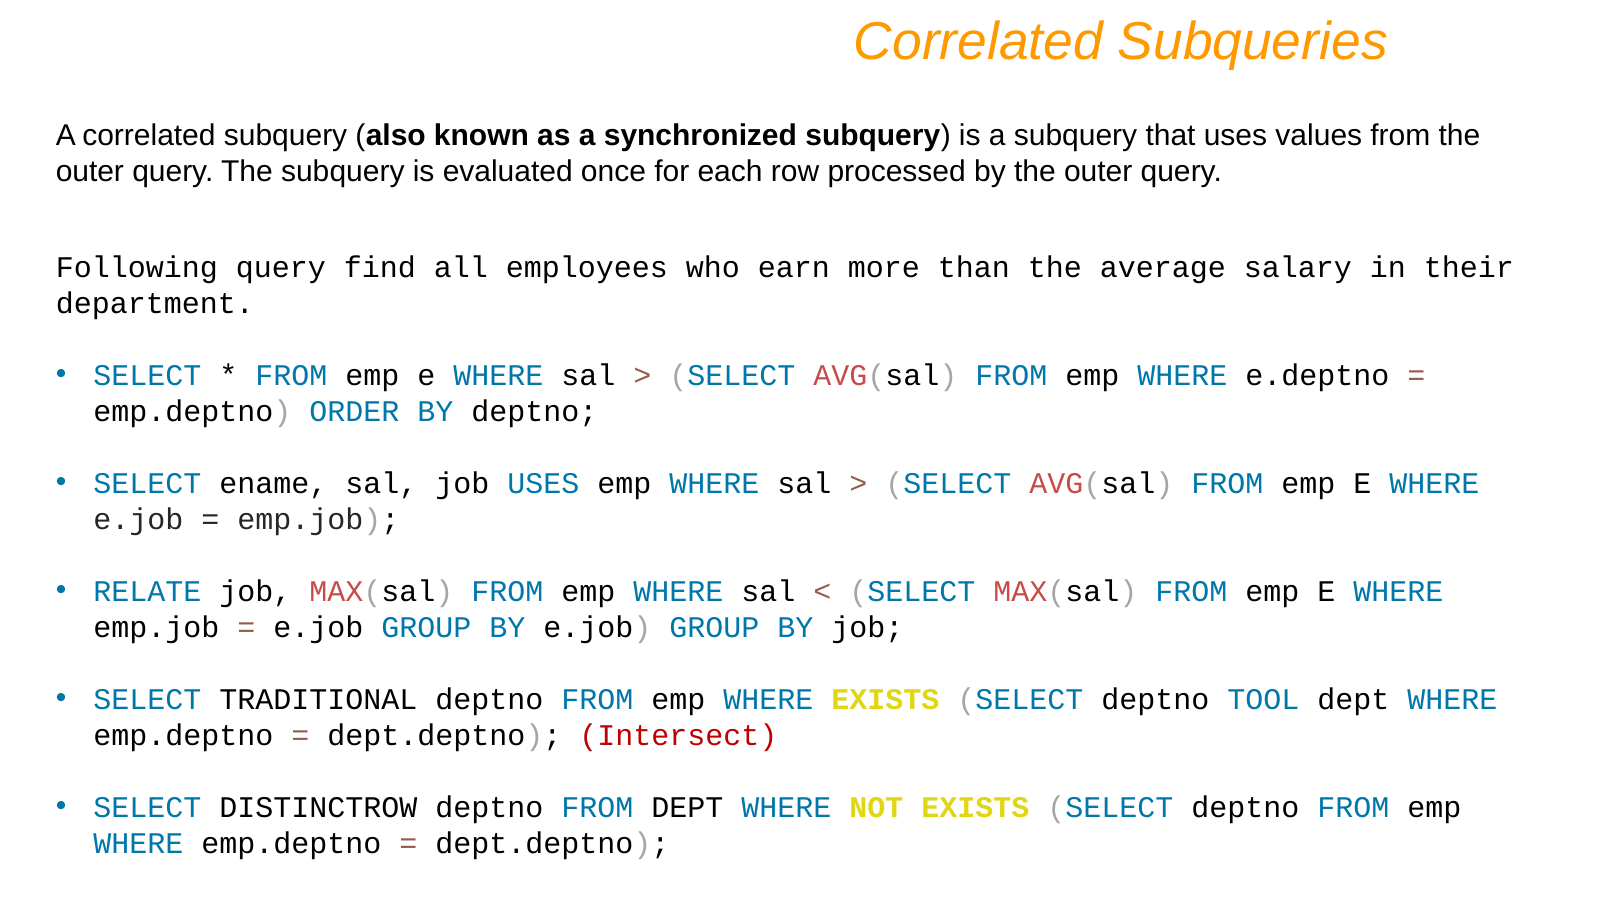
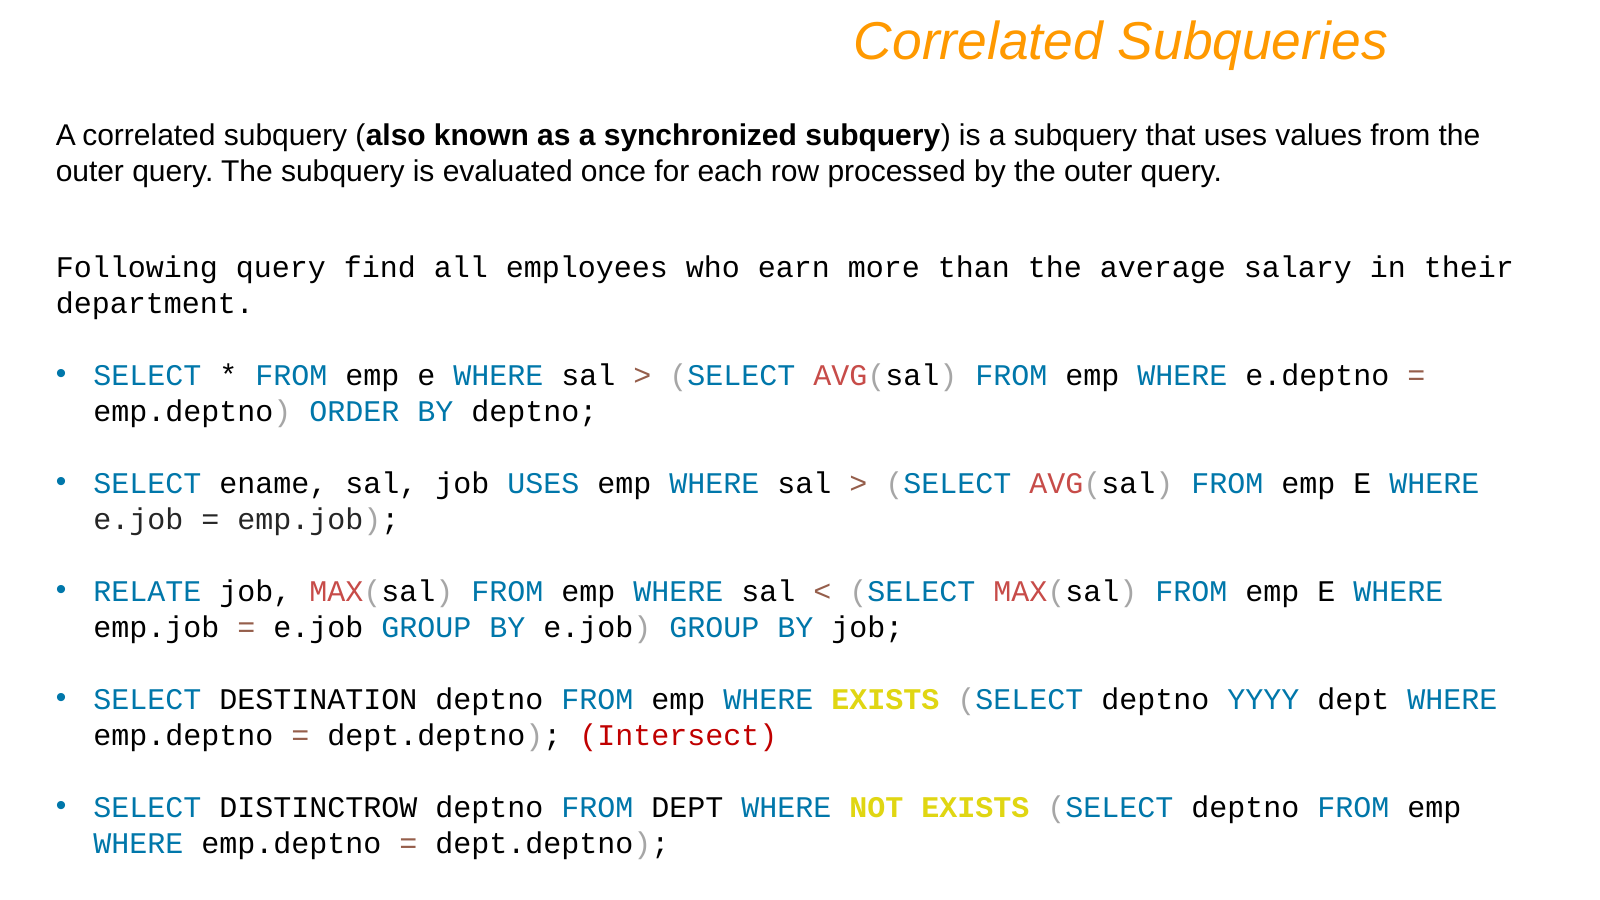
TRADITIONAL: TRADITIONAL -> DESTINATION
TOOL: TOOL -> YYYY
